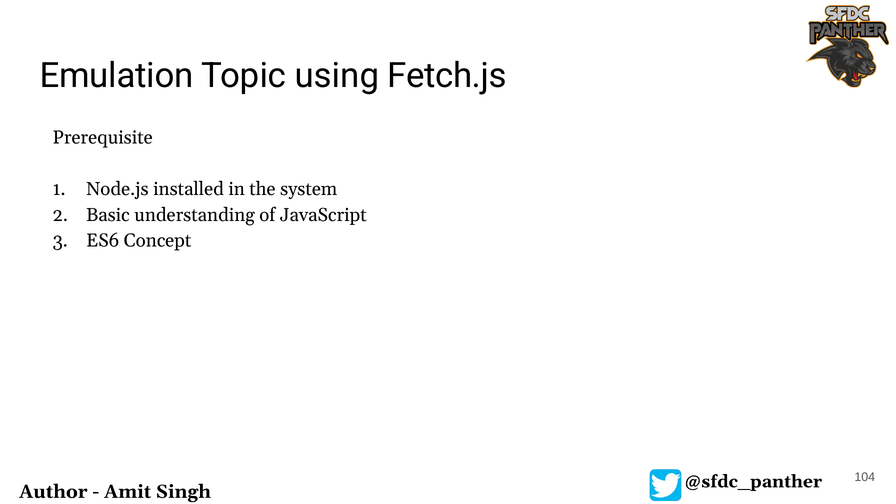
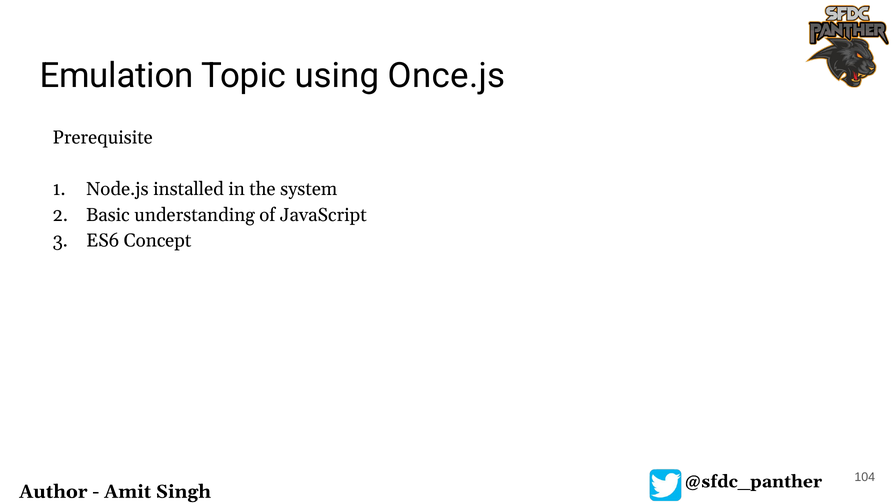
Fetch.js: Fetch.js -> Once.js
